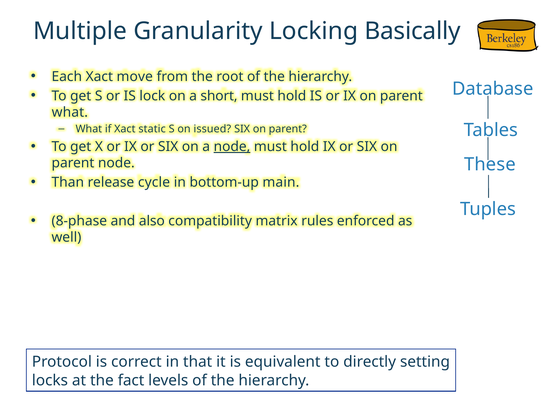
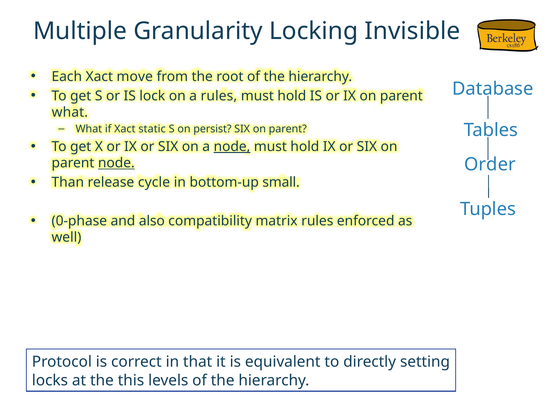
Basically: Basically -> Invisible
a short: short -> rules
issued: issued -> persist
node at (116, 163) underline: none -> present
These: These -> Order
main: main -> small
8-phase: 8-phase -> 0-phase
fact: fact -> this
